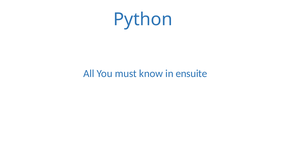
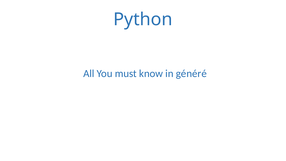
ensuite: ensuite -> généré
